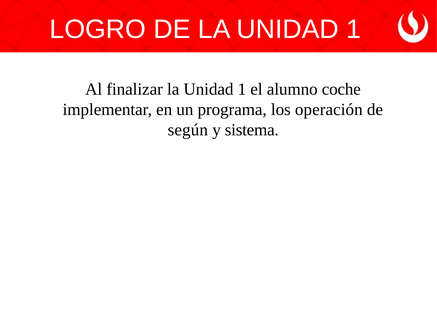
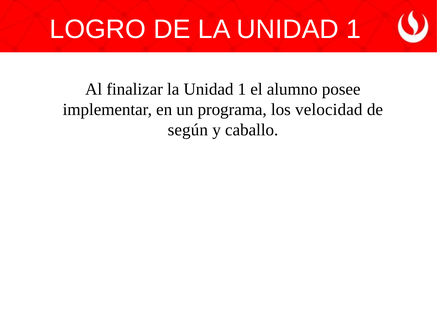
coche: coche -> posee
operación: operación -> velocidad
sistema: sistema -> caballo
